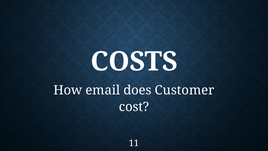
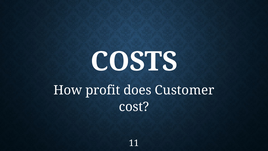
email: email -> profit
